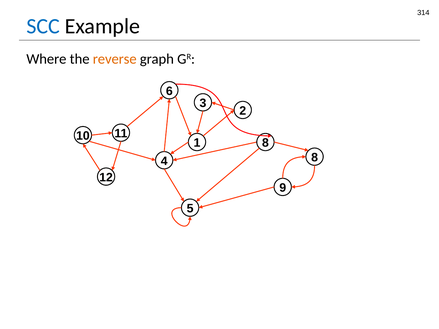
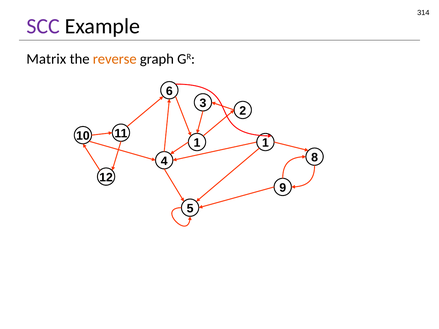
SCC colour: blue -> purple
Where: Where -> Matrix
1 8: 8 -> 1
